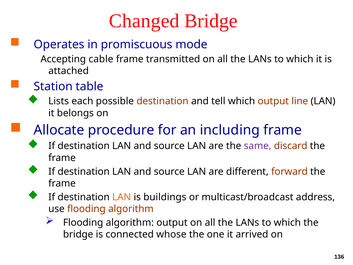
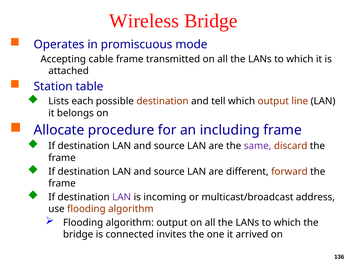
Changed: Changed -> Wireless
LAN at (122, 197) colour: orange -> purple
buildings: buildings -> incoming
whose: whose -> invites
